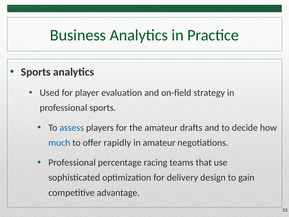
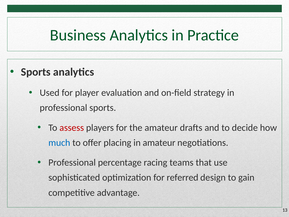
assess colour: blue -> red
rapidly: rapidly -> placing
delivery: delivery -> referred
